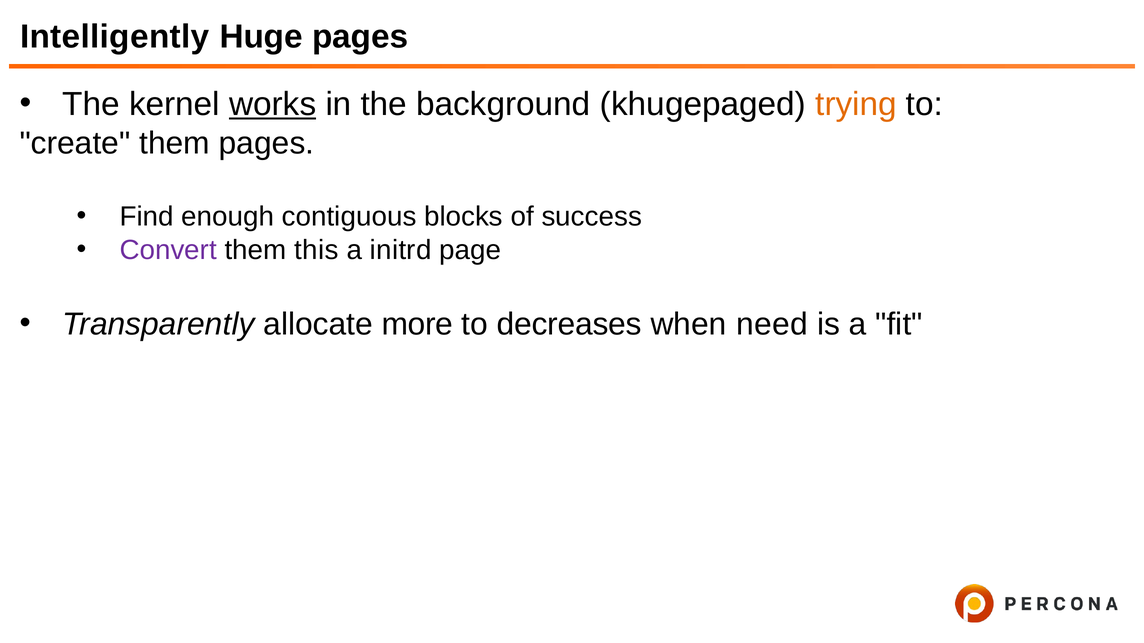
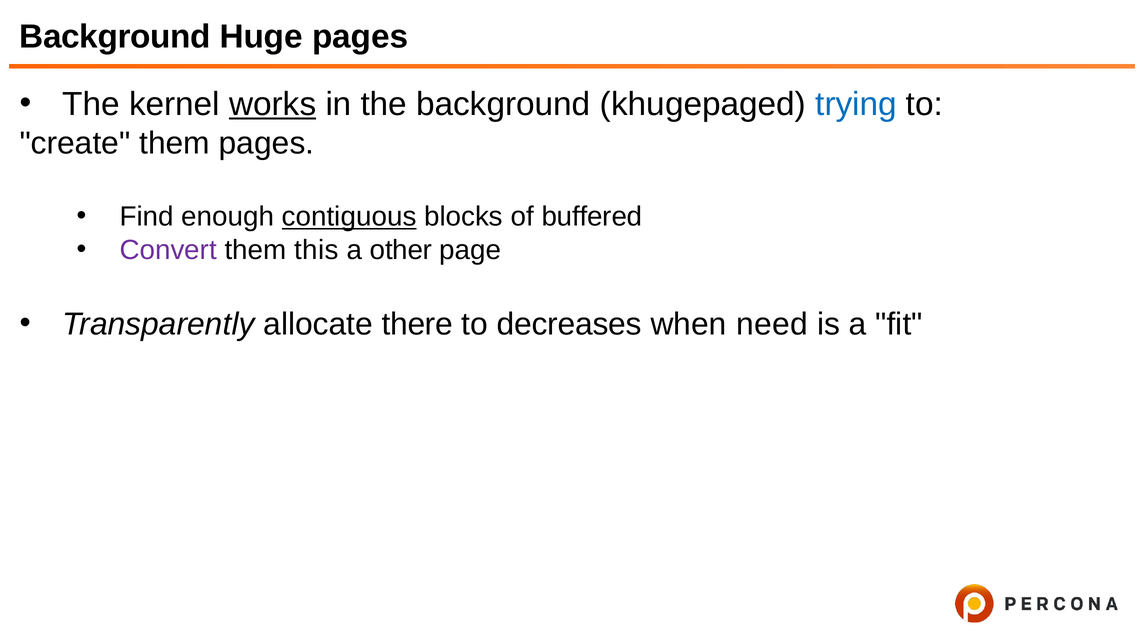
Intelligently at (115, 37): Intelligently -> Background
trying colour: orange -> blue
contiguous underline: none -> present
success: success -> buffered
initrd: initrd -> other
more: more -> there
